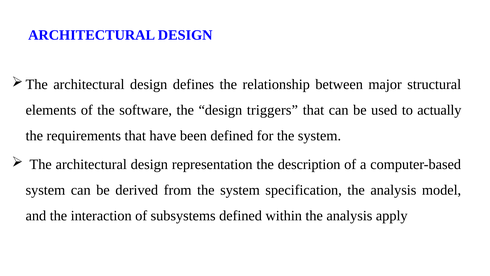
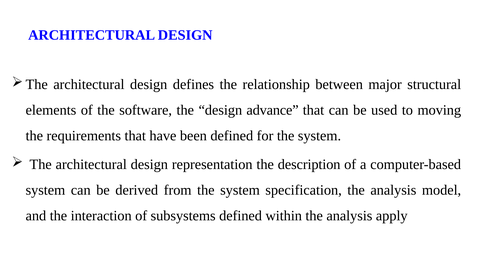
triggers: triggers -> advance
actually: actually -> moving
